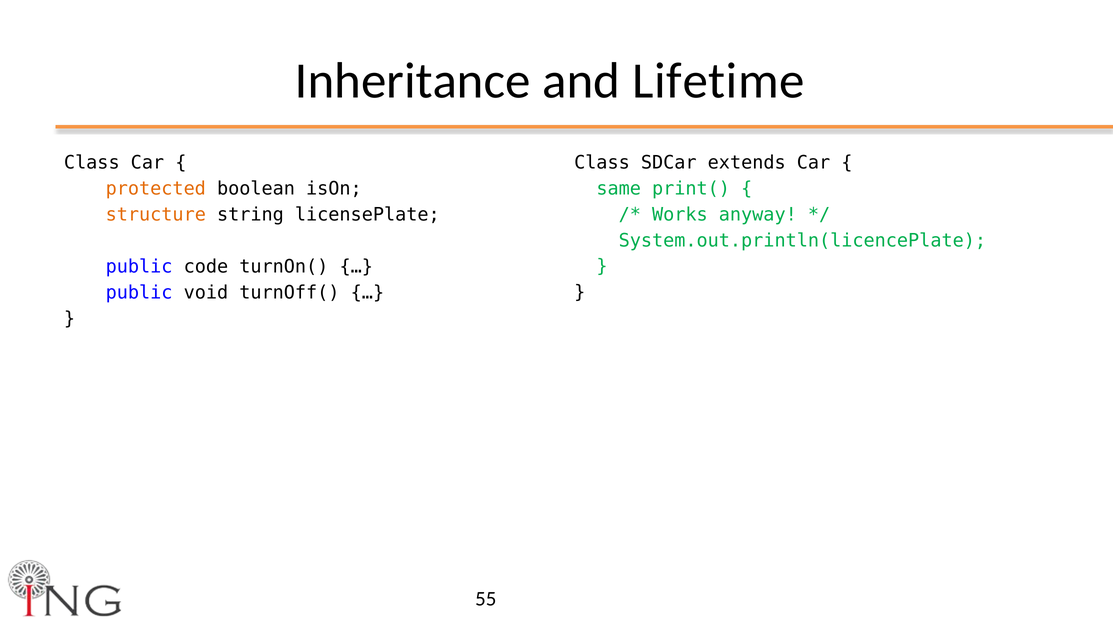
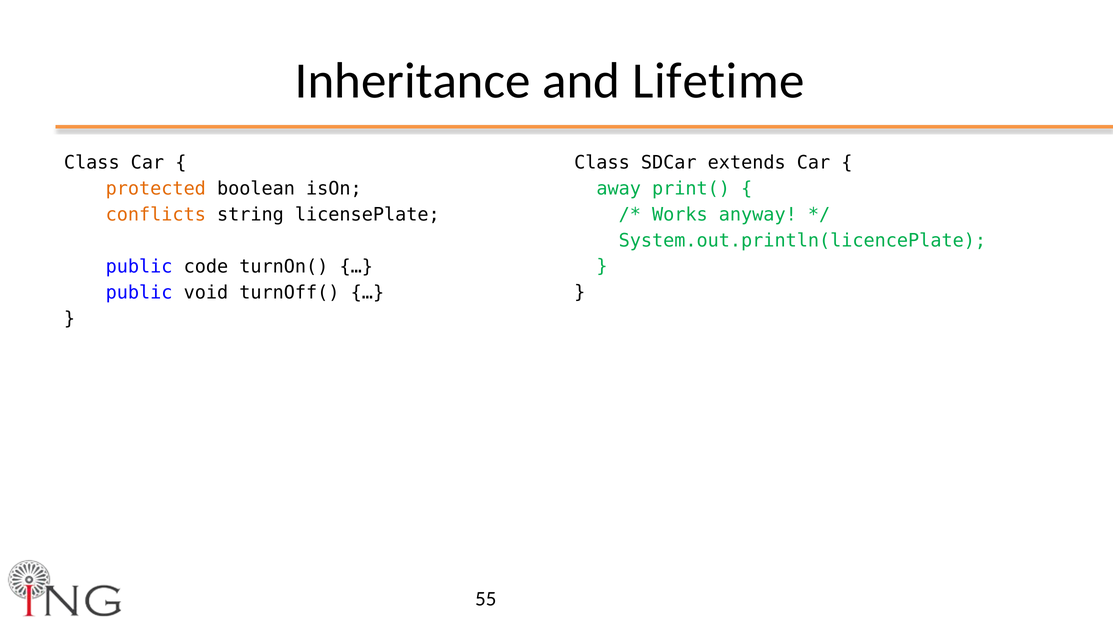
same: same -> away
structure: structure -> conflicts
